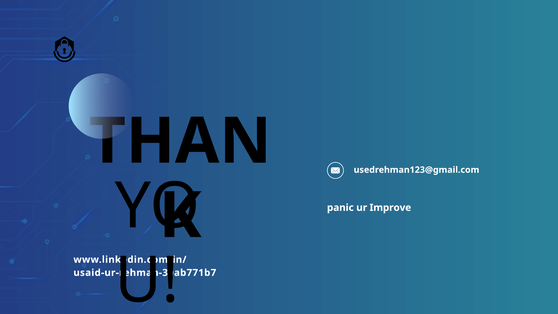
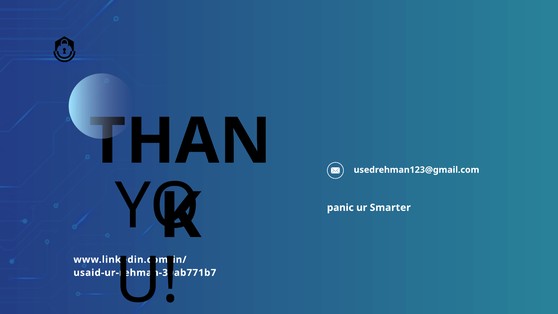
Improve: Improve -> Smarter
